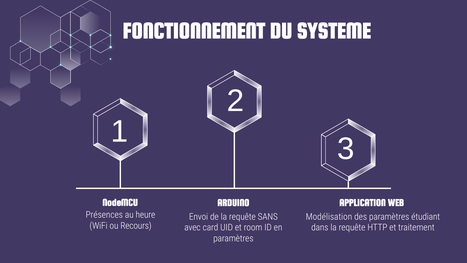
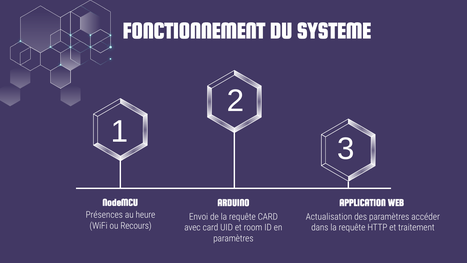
requête SANS: SANS -> CARD
Modélisation: Modélisation -> Actualisation
étudiant: étudiant -> accéder
